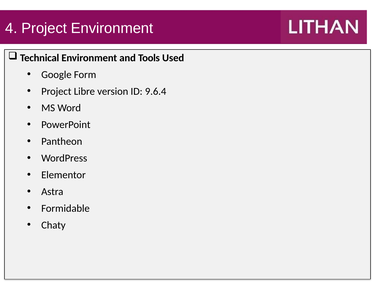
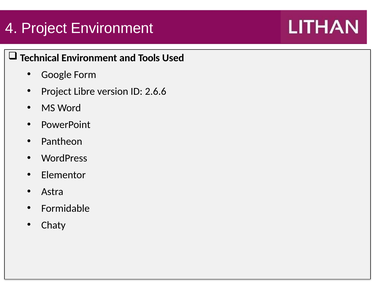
9.6.4: 9.6.4 -> 2.6.6
